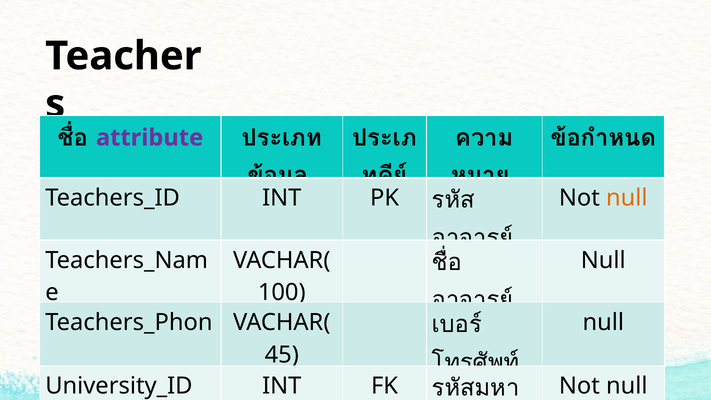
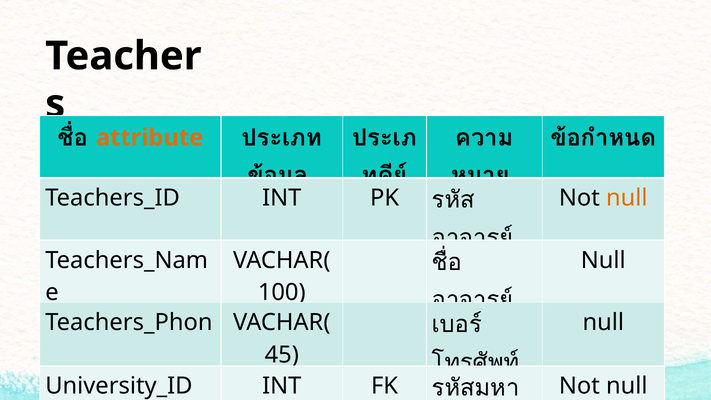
attribute colour: purple -> orange
